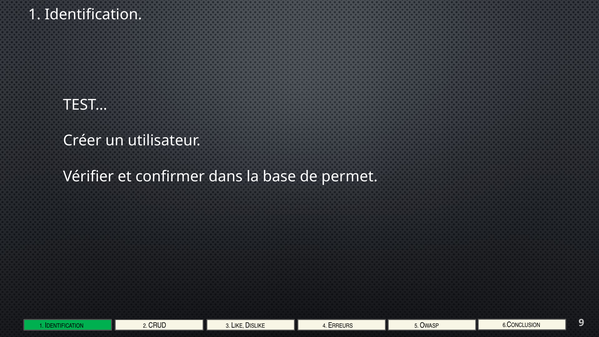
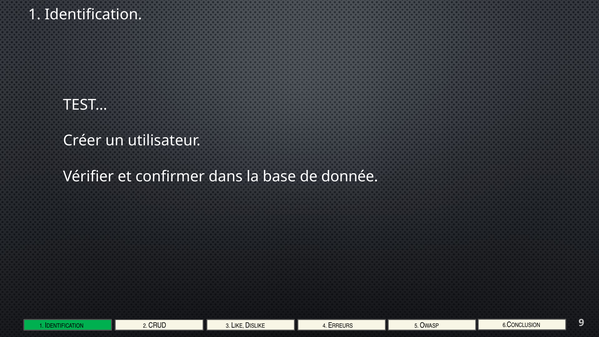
permet: permet -> donnée
